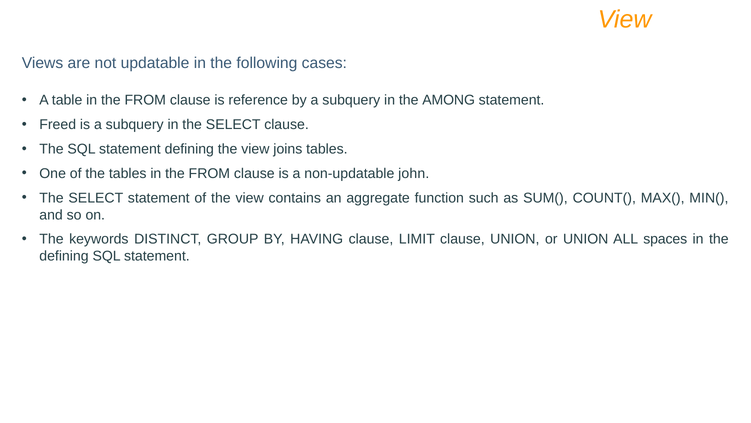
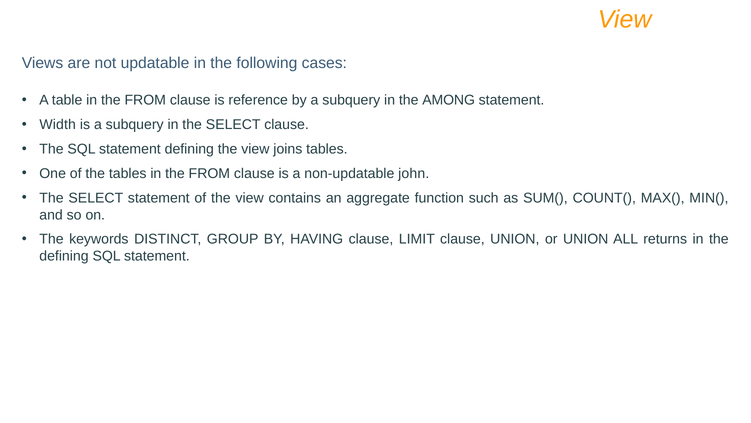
Freed: Freed -> Width
spaces: spaces -> returns
